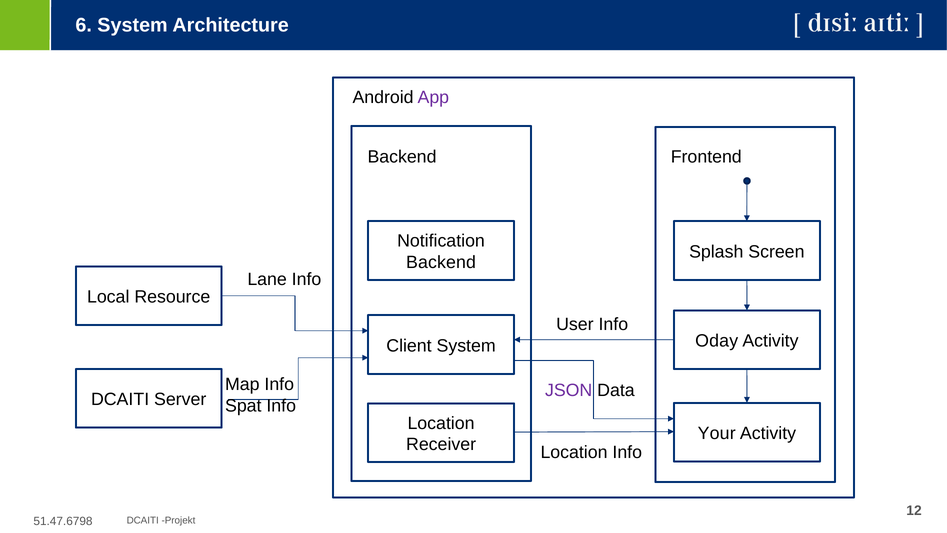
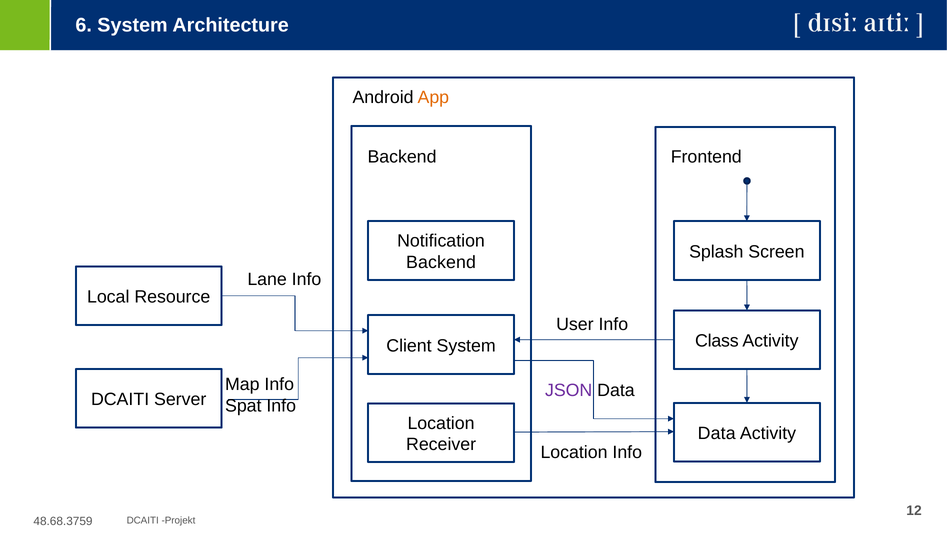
App colour: purple -> orange
Oday: Oday -> Class
Your at (717, 433): Your -> Data
51.47.6798: 51.47.6798 -> 48.68.3759
